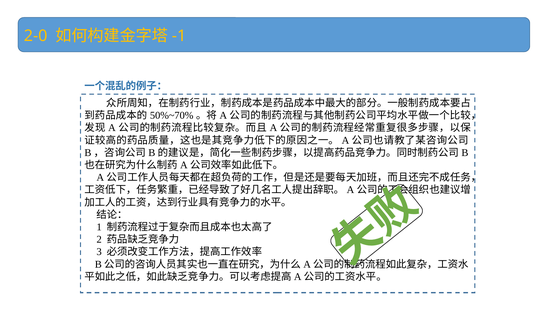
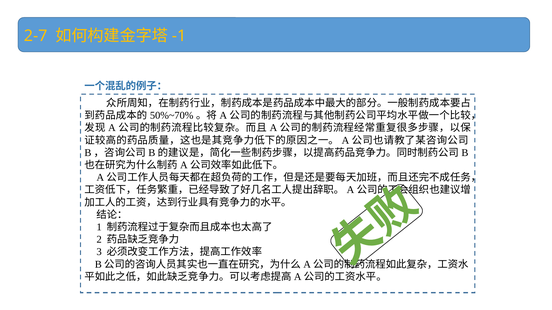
2-0: 2-0 -> 2-7
